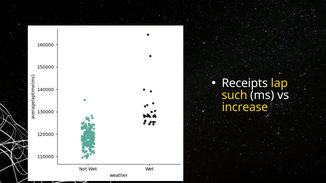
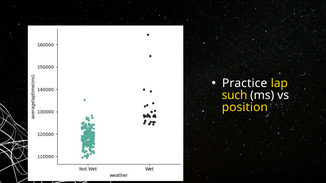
Receipts: Receipts -> Practice
increase: increase -> position
